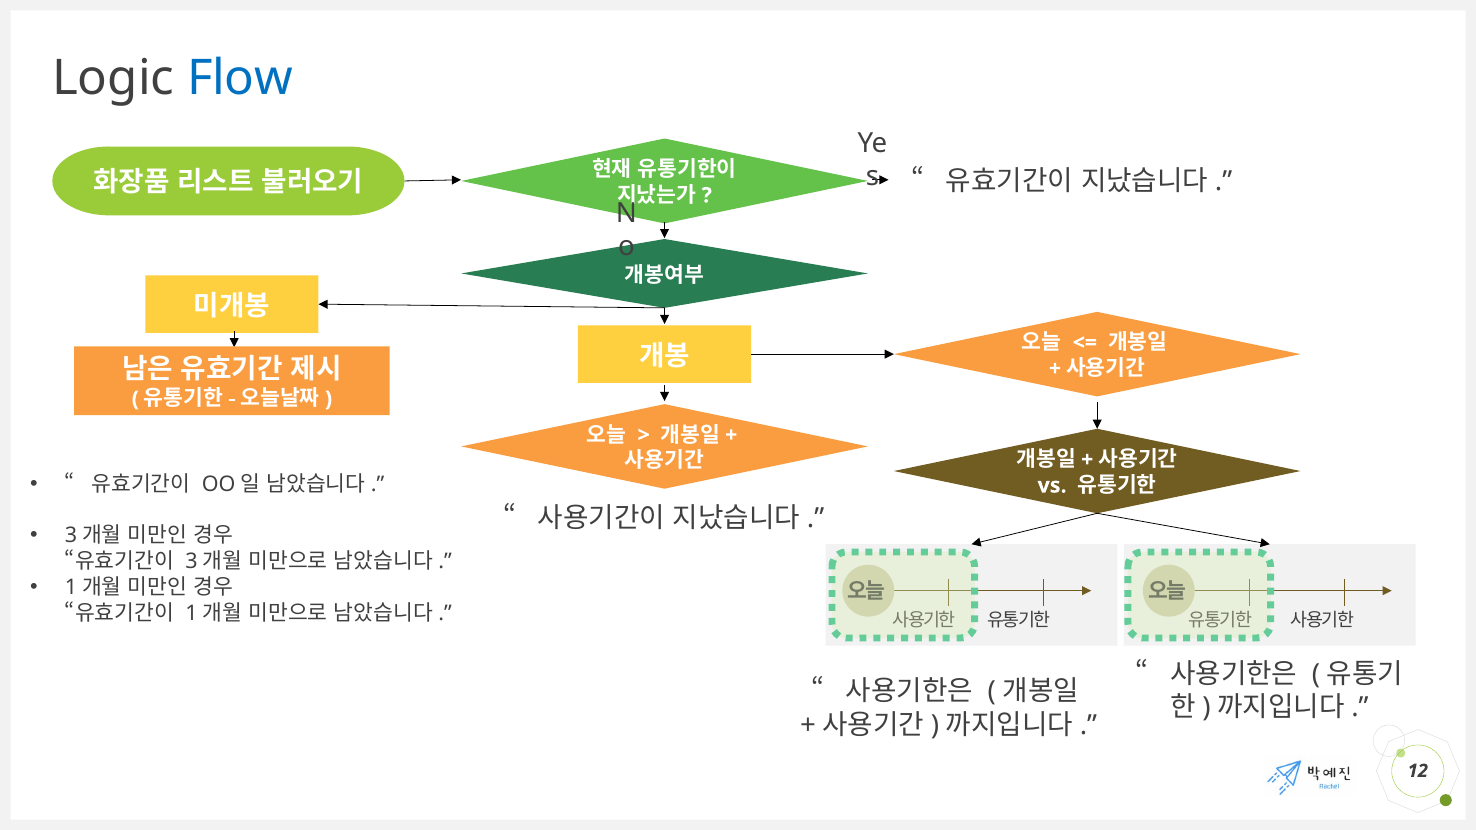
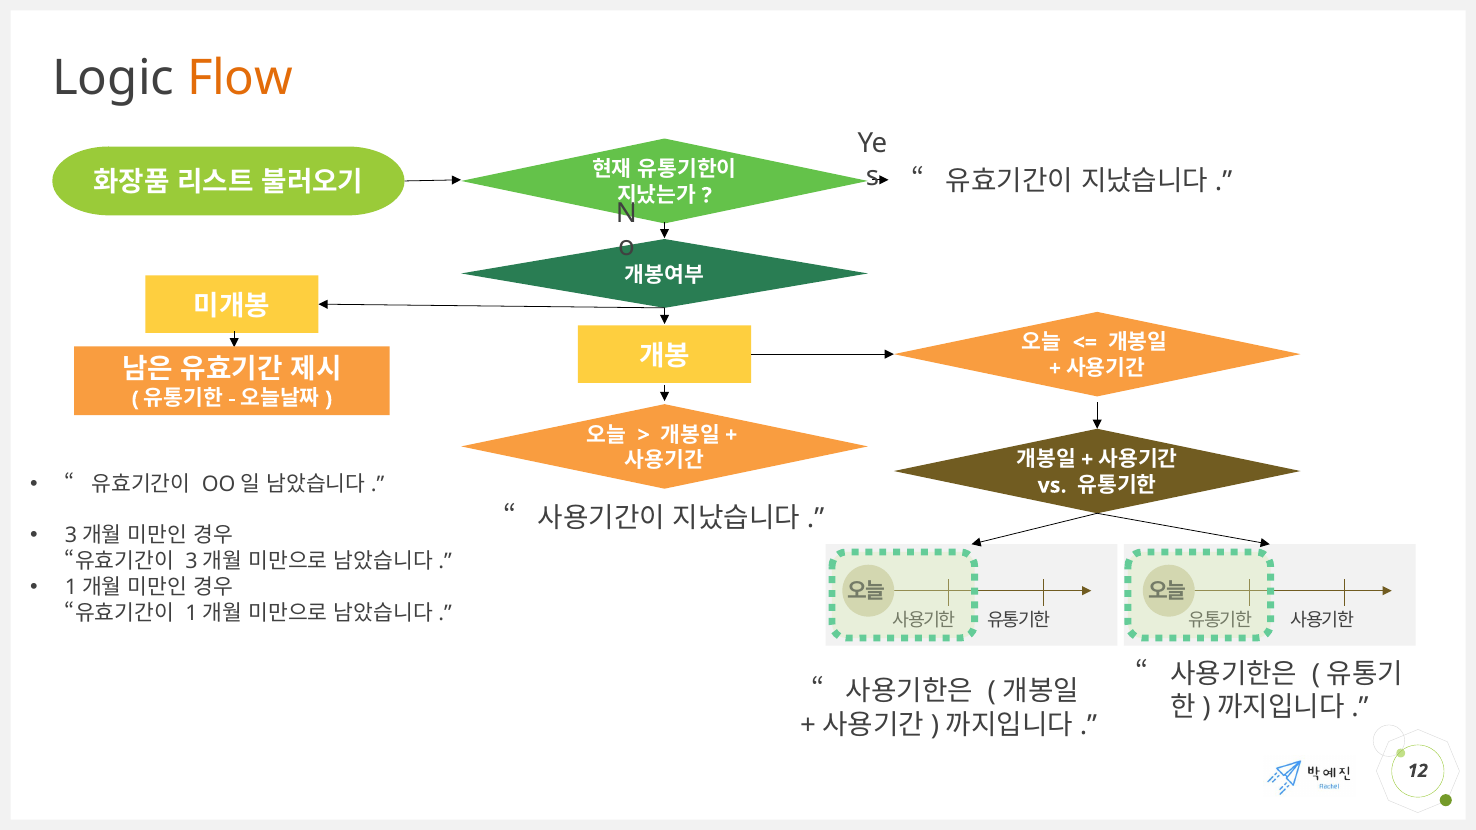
Flow colour: blue -> orange
